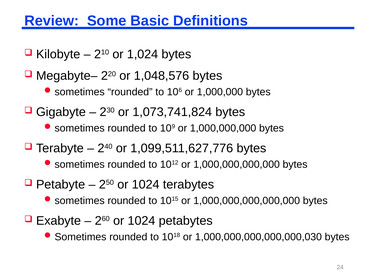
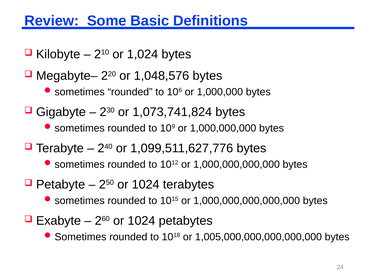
1,000,000,000,000,000,030: 1,000,000,000,000,000,030 -> 1,005,000,000,000,000,000
